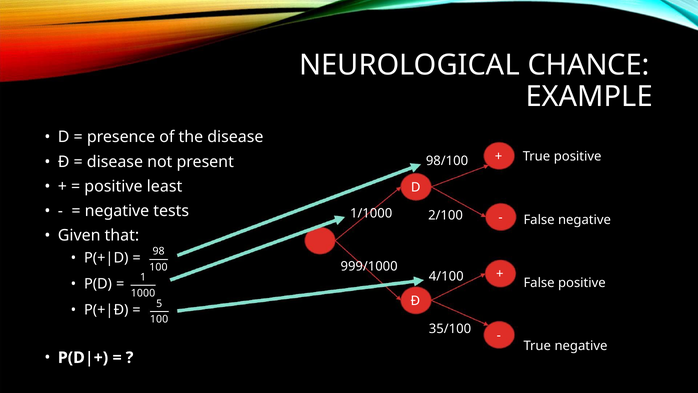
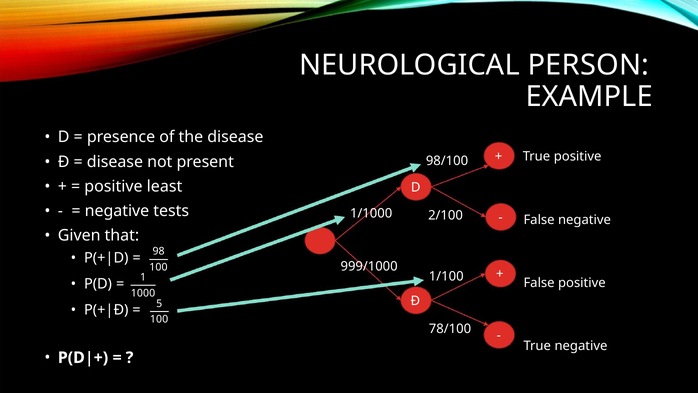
CHANCE: CHANCE -> PERSON
4/100: 4/100 -> 1/100
35/100: 35/100 -> 78/100
